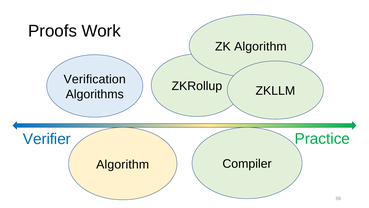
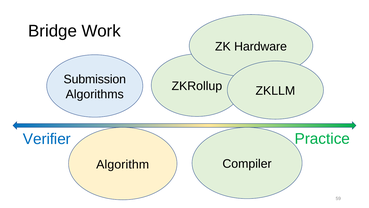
Proofs: Proofs -> Bridge
ZK Algorithm: Algorithm -> Hardware
Verification: Verification -> Submission
